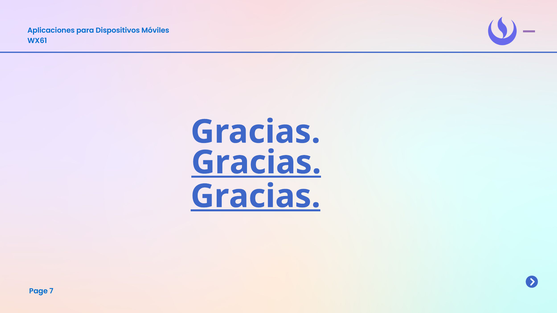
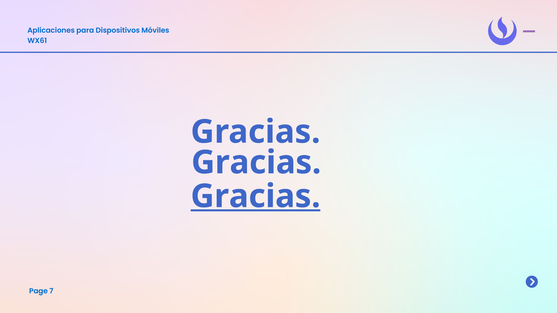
Gracias at (256, 163) underline: present -> none
